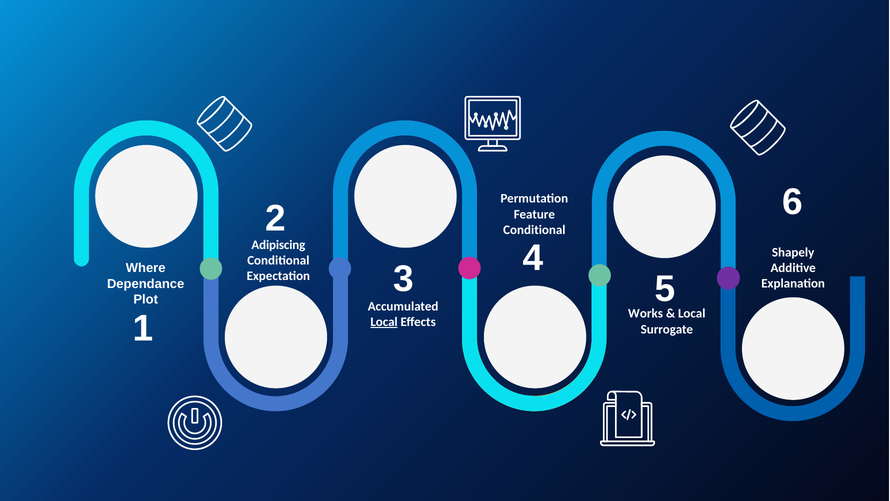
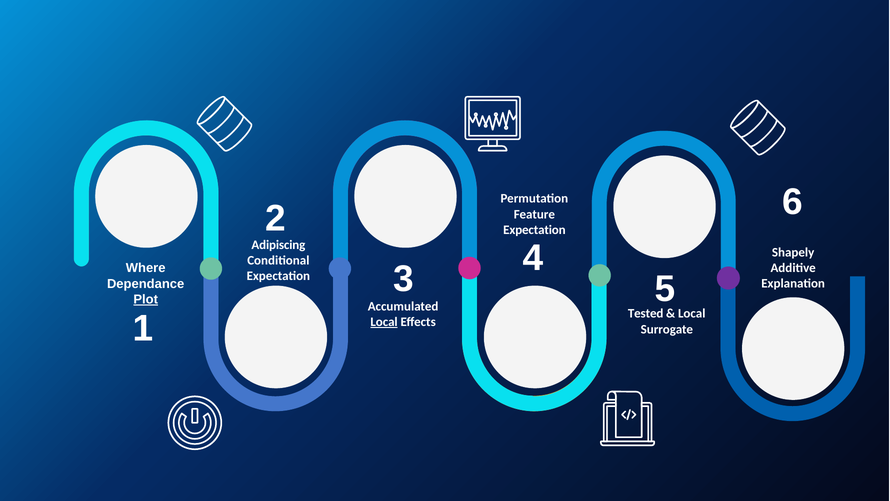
Conditional at (534, 230): Conditional -> Expectation
Plot underline: none -> present
Works: Works -> Tested
